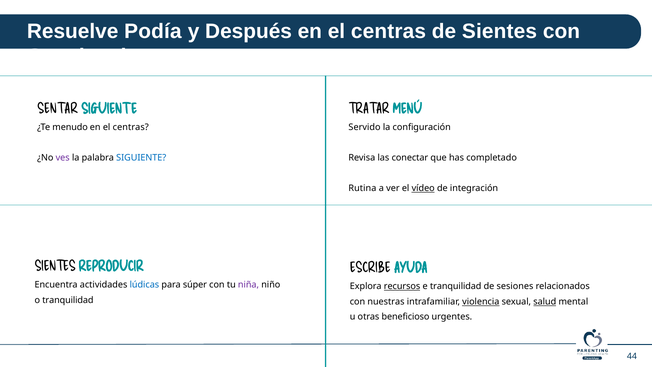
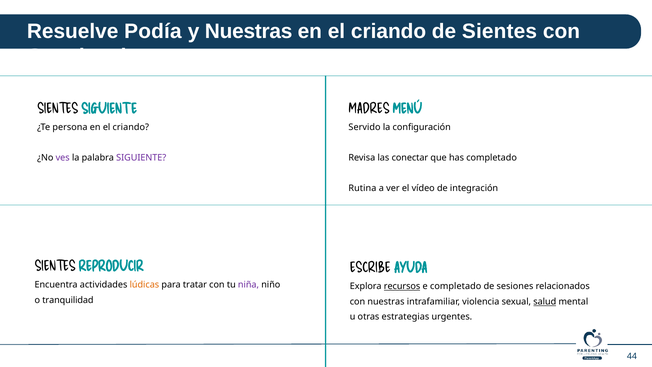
y Después: Después -> Nuestras
centras at (388, 31): centras -> criando
SENTAR at (57, 109): SENTAR -> SIENTES
TRATAR: TRATAR -> MADRES
menudo: menudo -> persona
centras at (131, 127): centras -> criando
SIGUIENTE at (141, 158) colour: blue -> purple
vídeo underline: present -> none
lúdicas colour: blue -> orange
súper: súper -> tratar
e tranquilidad: tranquilidad -> completado
violencia underline: present -> none
beneficioso: beneficioso -> estrategias
